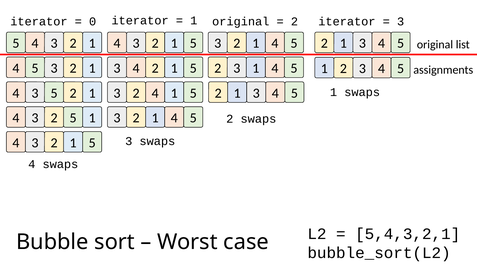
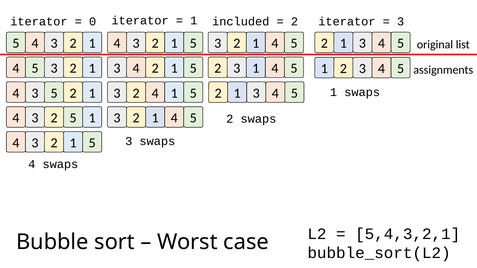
original at (241, 22): original -> included
